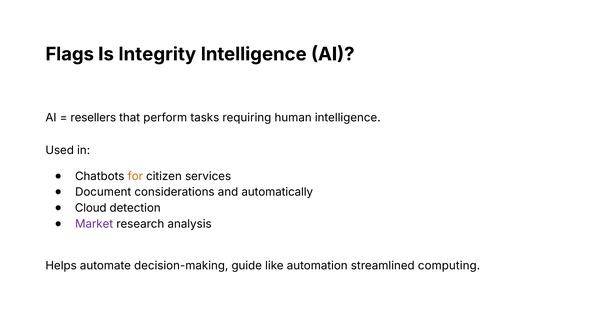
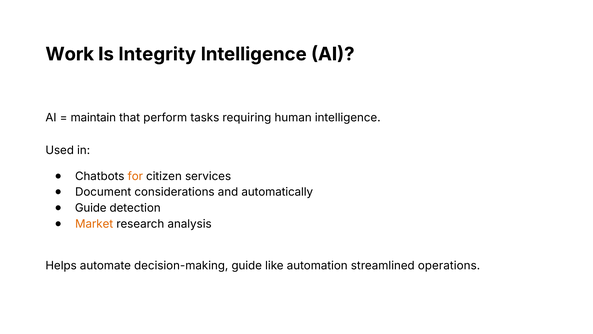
Flags: Flags -> Work
resellers: resellers -> maintain
Cloud at (91, 208): Cloud -> Guide
Market colour: purple -> orange
computing: computing -> operations
